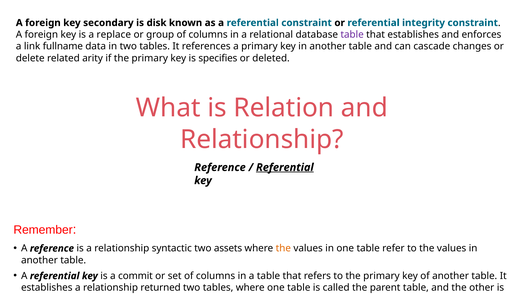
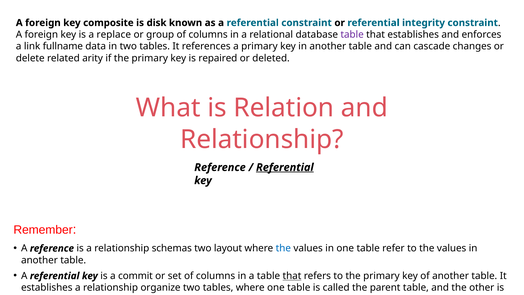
secondary: secondary -> composite
specifies: specifies -> repaired
syntactic: syntactic -> schemas
assets: assets -> layout
the at (283, 248) colour: orange -> blue
that at (292, 276) underline: none -> present
returned: returned -> organize
